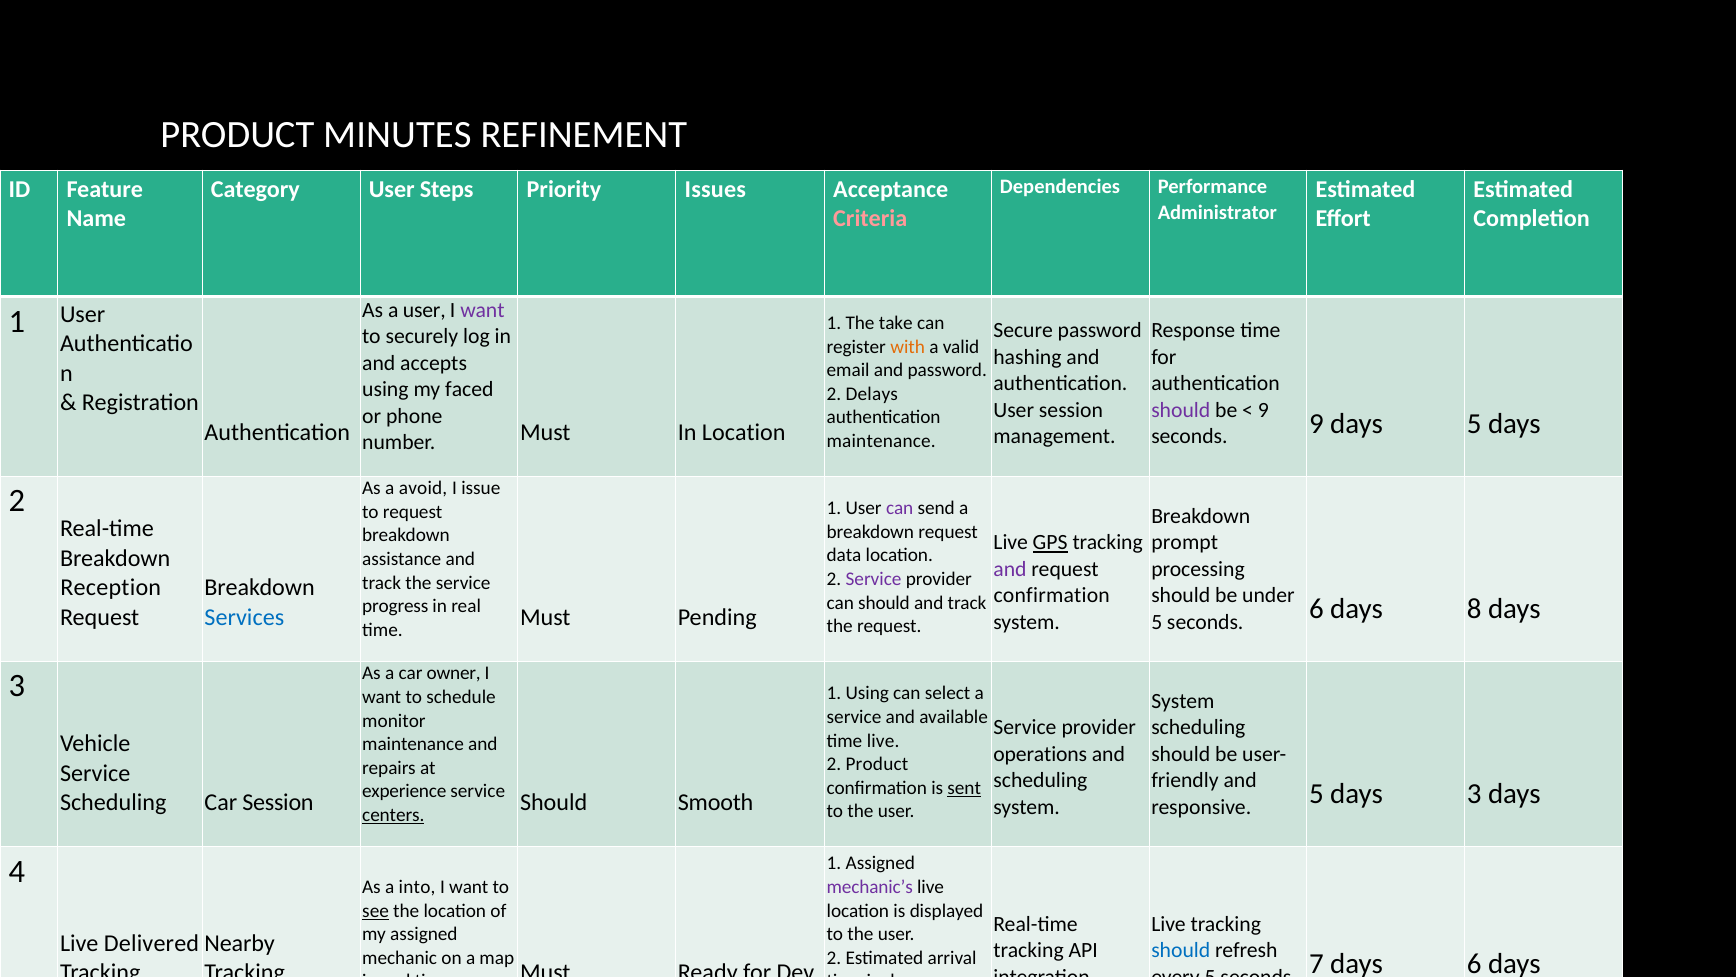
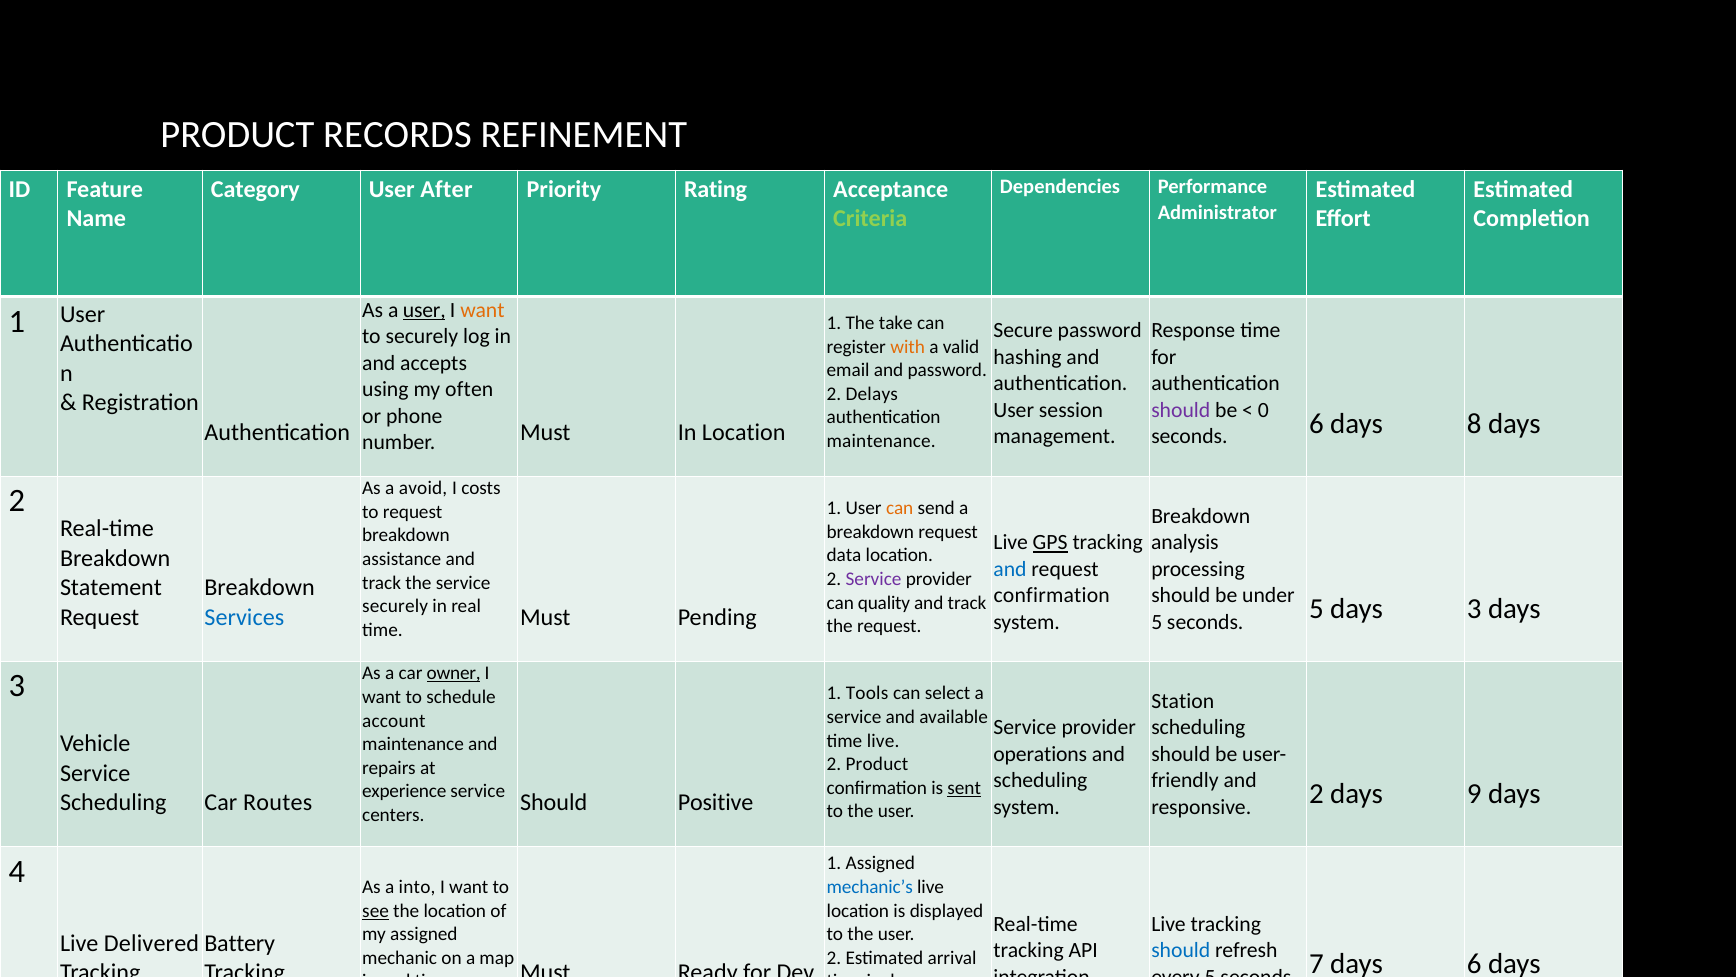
MINUTES: MINUTES -> RECORDS
Steps: Steps -> After
Issues: Issues -> Rating
Criteria colour: pink -> light green
user at (424, 310) underline: none -> present
want at (482, 310) colour: purple -> orange
faced: faced -> often
9 at (1263, 410): 9 -> 0
seconds 9: 9 -> 6
days 5: 5 -> 8
issue: issue -> costs
can at (900, 508) colour: purple -> orange
prompt: prompt -> analysis
and at (1010, 569) colour: purple -> blue
Reception: Reception -> Statement
can should: should -> quality
progress at (395, 606): progress -> securely
seconds 6: 6 -> 5
8 at (1474, 608): 8 -> 3
owner underline: none -> present
1 Using: Using -> Tools
System at (1183, 701): System -> Station
monitor: monitor -> account
Car Session: Session -> Routes
responsive 5: 5 -> 2
3 at (1474, 794): 3 -> 9
centers underline: present -> none
Smooth: Smooth -> Positive
mechanic’s colour: purple -> blue
Nearby: Nearby -> Battery
